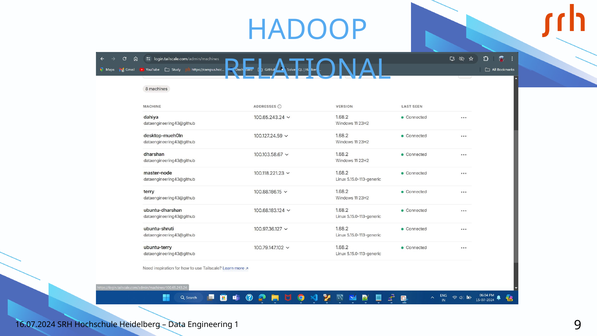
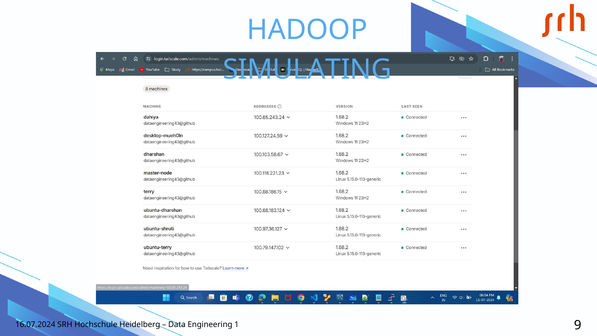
RELATIONAL: RELATIONAL -> SIMULATING
